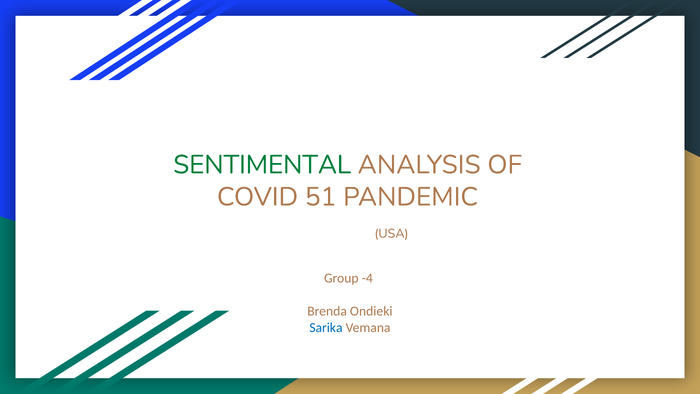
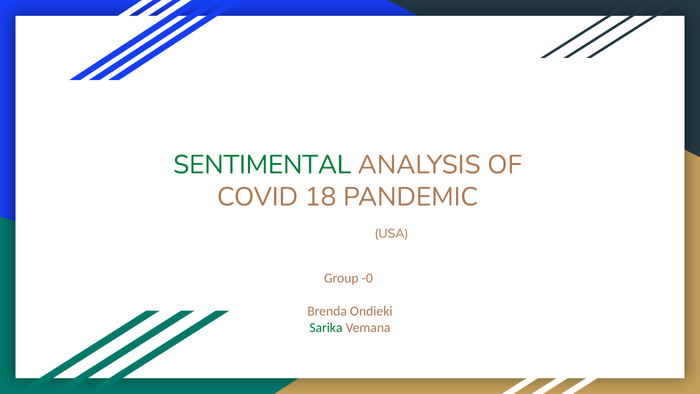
51: 51 -> 18
-4: -4 -> -0
Sarika colour: blue -> green
